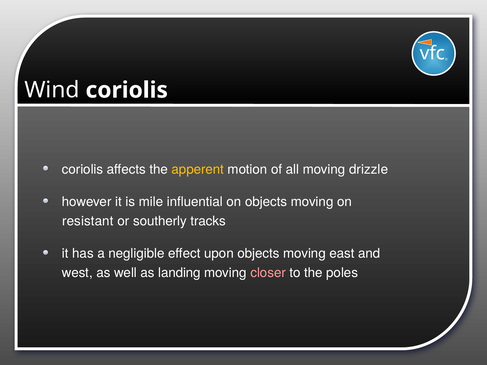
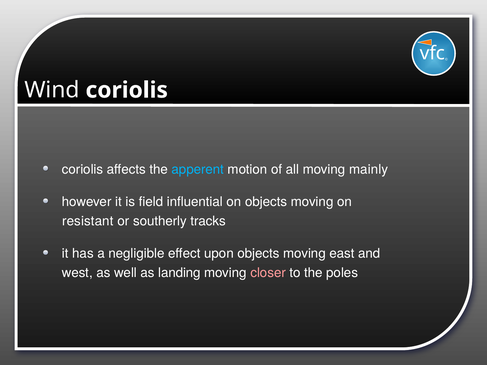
apperent colour: yellow -> light blue
drizzle: drizzle -> mainly
mile: mile -> field
